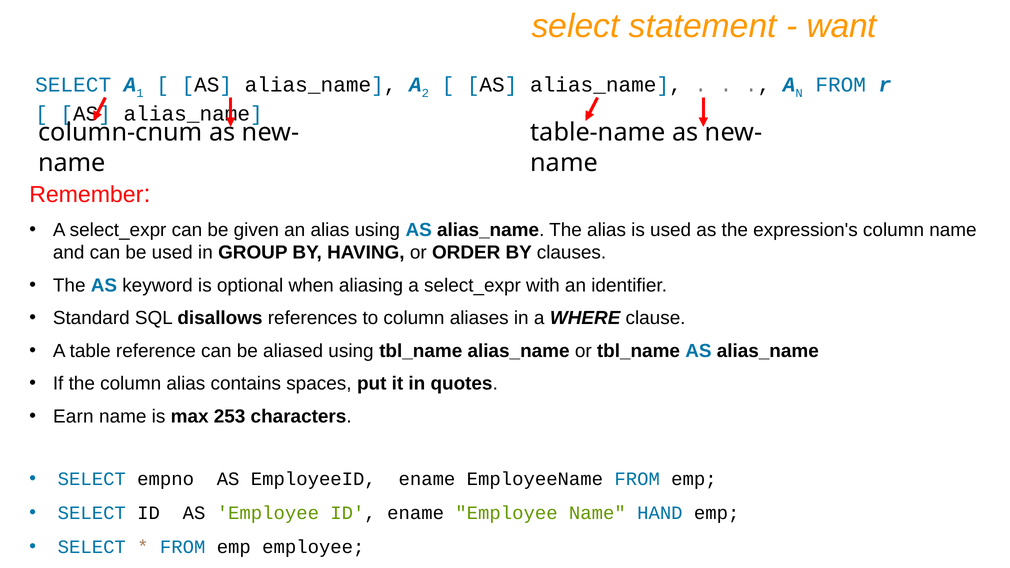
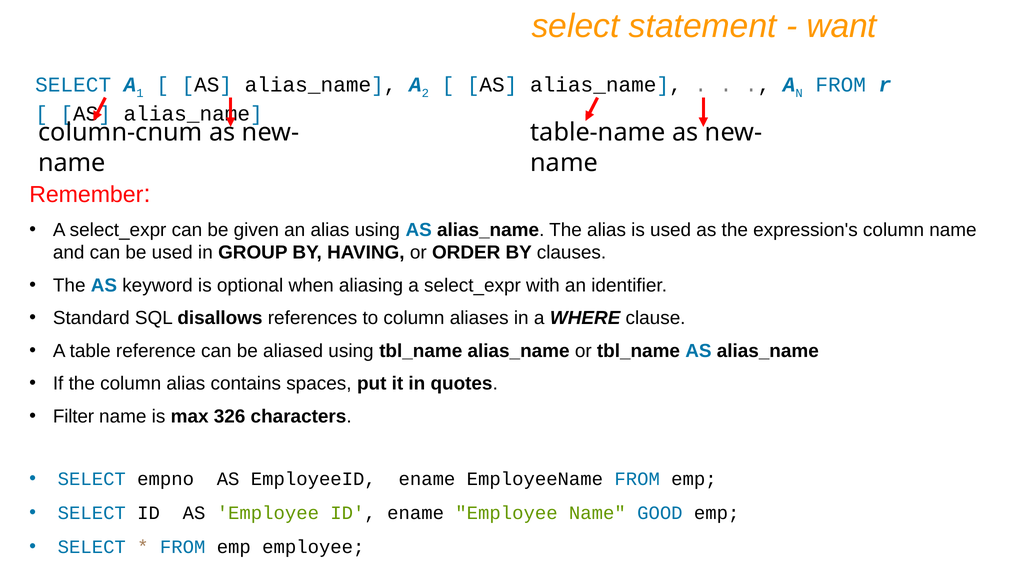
Earn: Earn -> Filter
253: 253 -> 326
HAND: HAND -> GOOD
